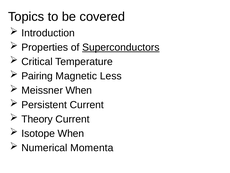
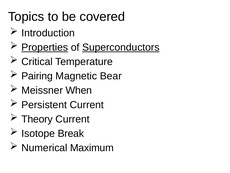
Properties underline: none -> present
Less: Less -> Bear
Isotope When: When -> Break
Momenta: Momenta -> Maximum
